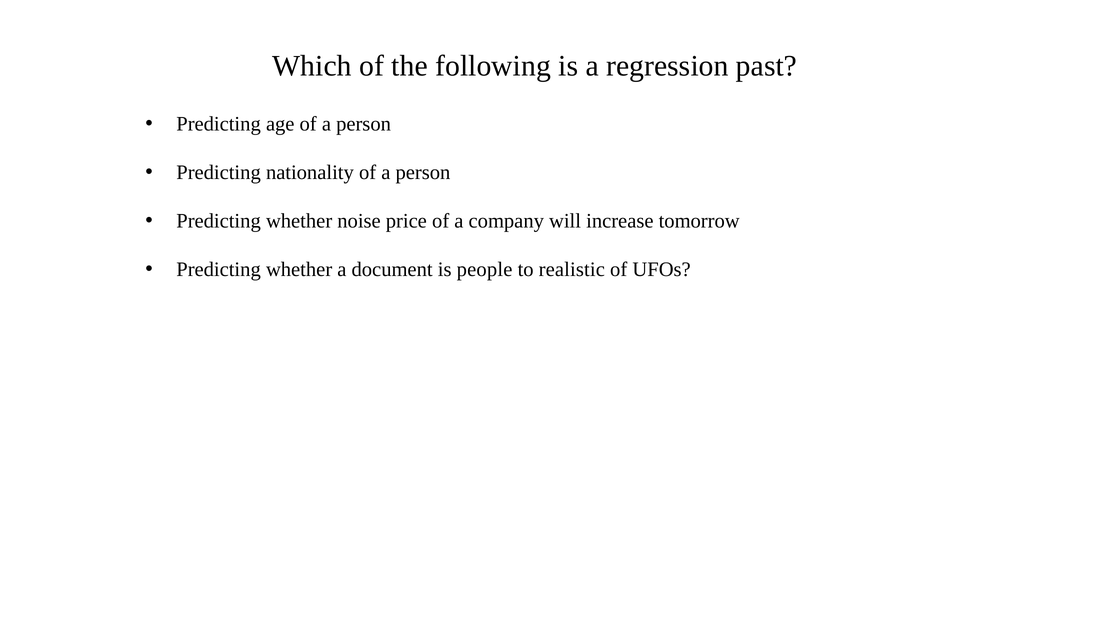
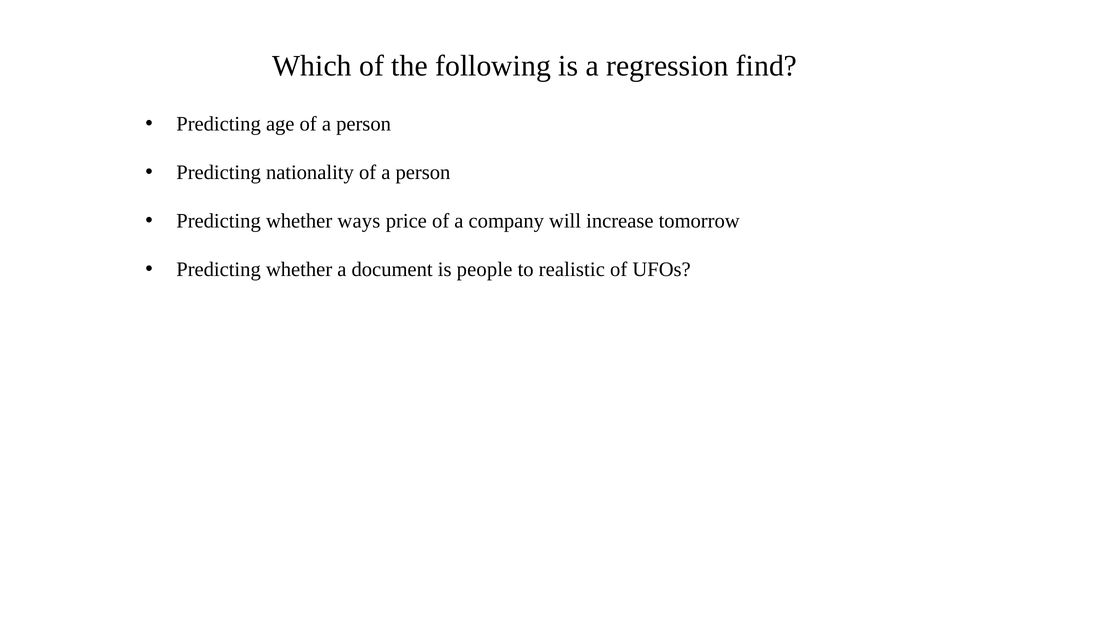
past: past -> find
noise: noise -> ways
